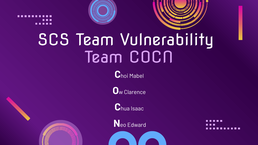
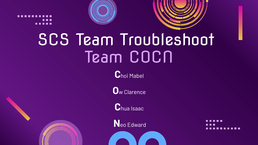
Vulnerability: Vulnerability -> Troubleshoot
